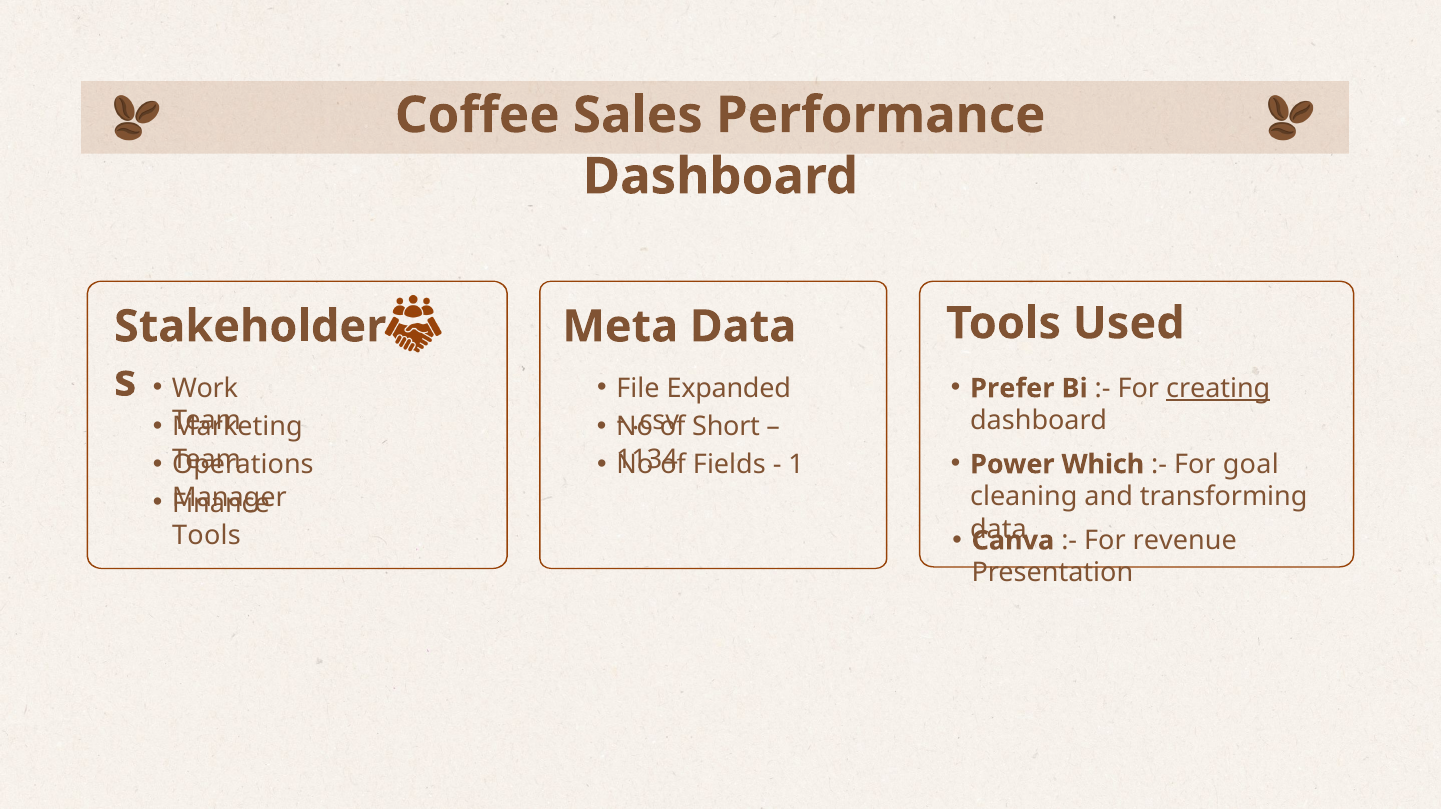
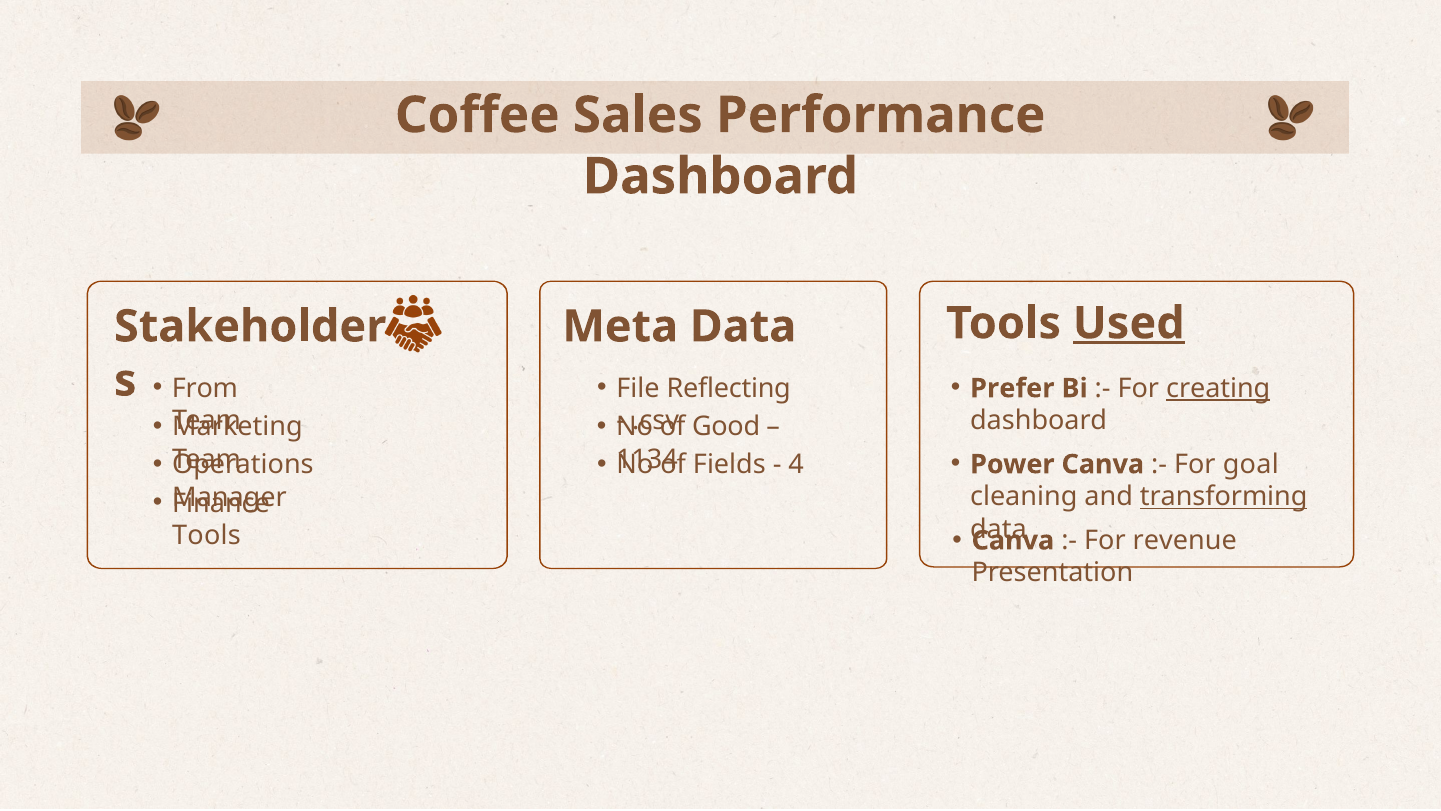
Used underline: none -> present
Work: Work -> From
Expanded: Expanded -> Reflecting
Short: Short -> Good
Power Which: Which -> Canva
1: 1 -> 4
transforming underline: none -> present
